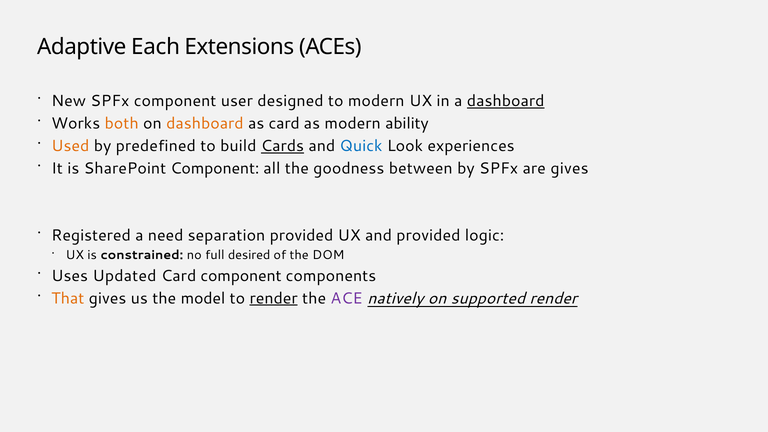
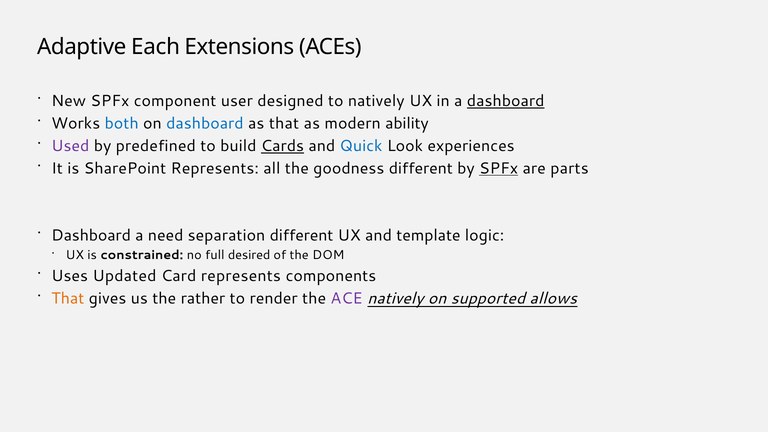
to modern: modern -> natively
both colour: orange -> blue
dashboard at (205, 124) colour: orange -> blue
as card: card -> that
Used colour: orange -> purple
SharePoint Component: Component -> Represents
goodness between: between -> different
SPFx at (499, 168) underline: none -> present
are gives: gives -> parts
Registered at (91, 236): Registered -> Dashboard
separation provided: provided -> different
and provided: provided -> template
Card component: component -> represents
model: model -> rather
render at (274, 298) underline: present -> none
supported render: render -> allows
